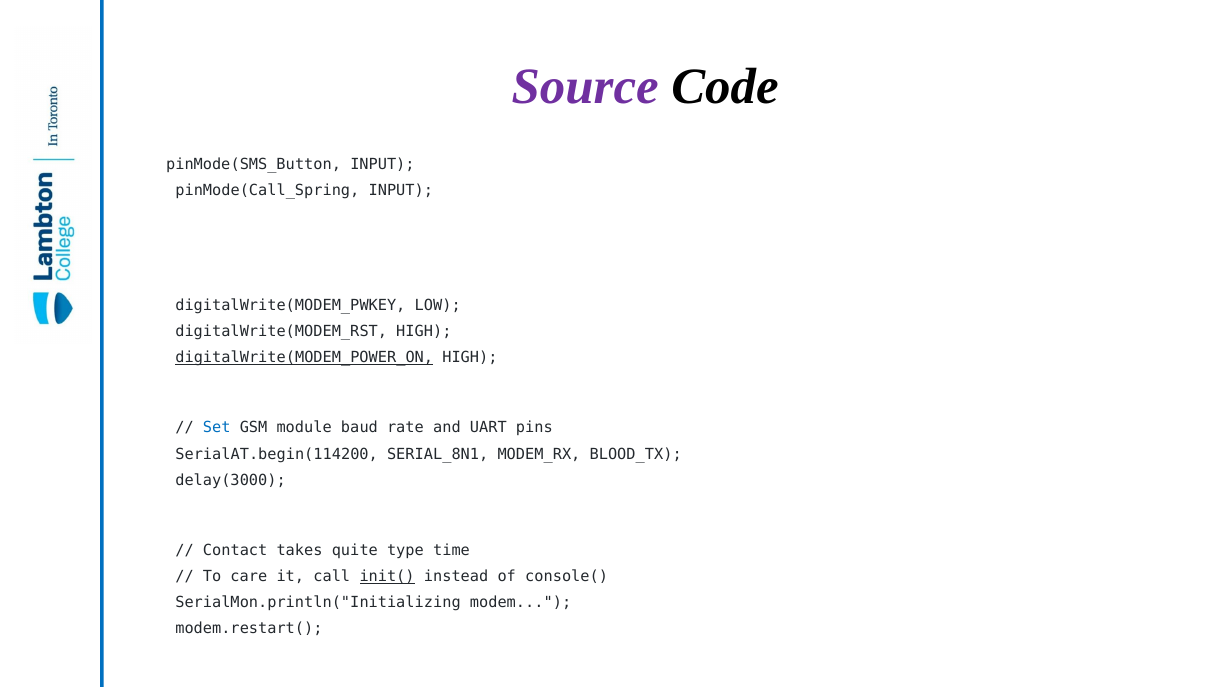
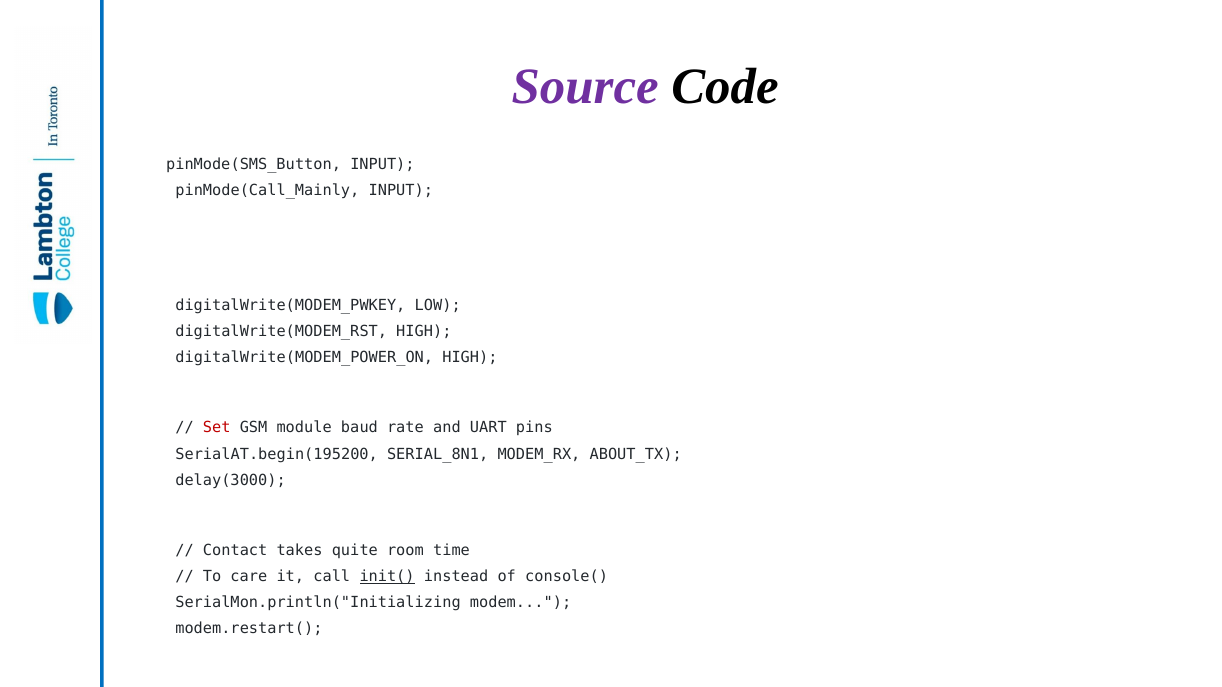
pinMode(Call_Spring: pinMode(Call_Spring -> pinMode(Call_Mainly
digitalWrite(MODEM_POWER_ON underline: present -> none
Set colour: blue -> red
SerialAT.begin(114200: SerialAT.begin(114200 -> SerialAT.begin(195200
BLOOD_TX: BLOOD_TX -> ABOUT_TX
type: type -> room
